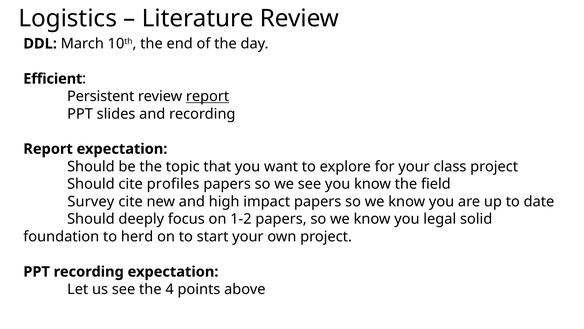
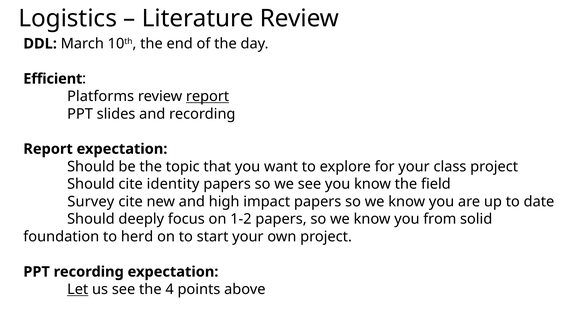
Persistent: Persistent -> Platforms
profiles: profiles -> identity
legal: legal -> from
Let underline: none -> present
